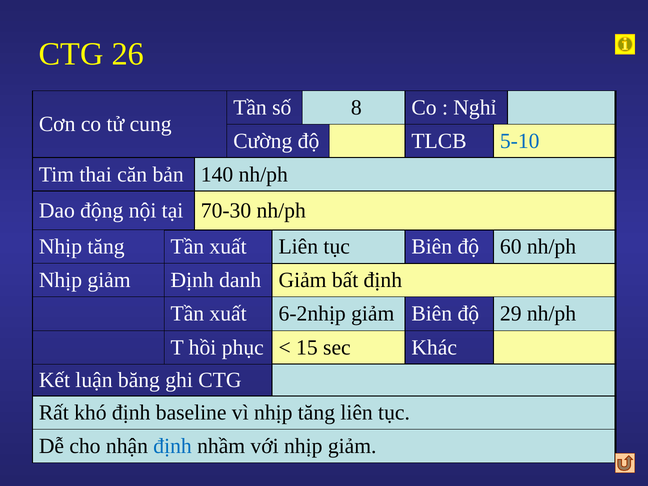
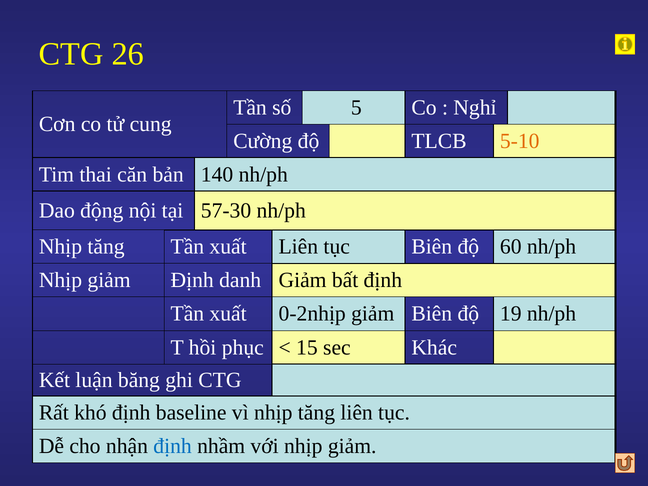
8: 8 -> 5
5-10 colour: blue -> orange
70-30: 70-30 -> 57-30
6-2nhịp: 6-2nhịp -> 0-2nhịp
29: 29 -> 19
